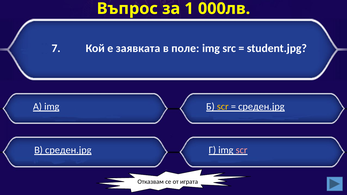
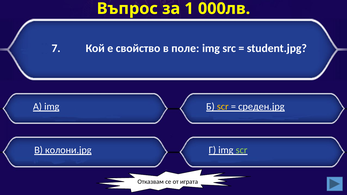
заявката: заявката -> свойство
В среден.jpg: среден.jpg -> колони.jpg
scr at (242, 150) colour: pink -> light green
